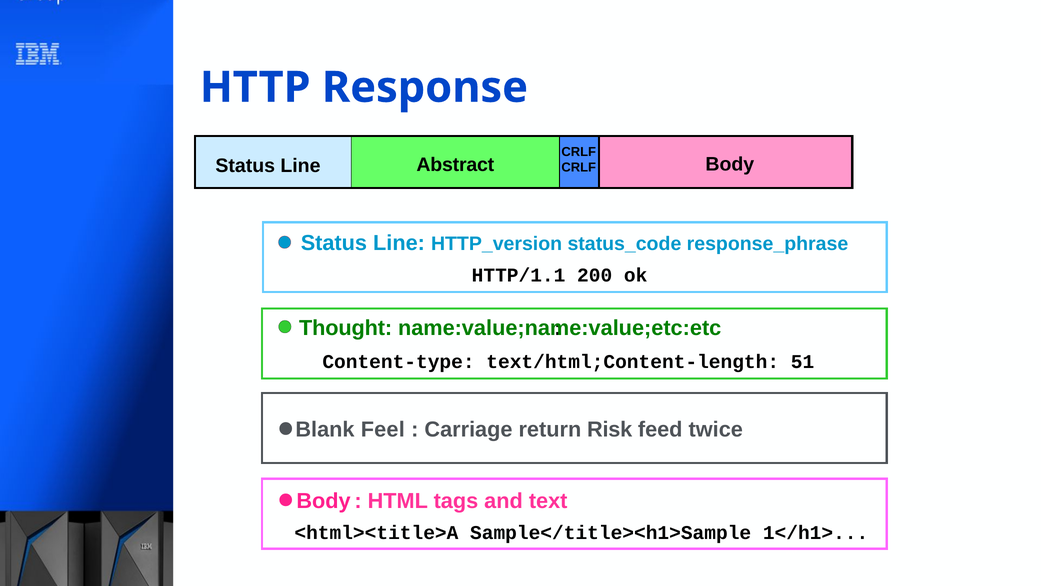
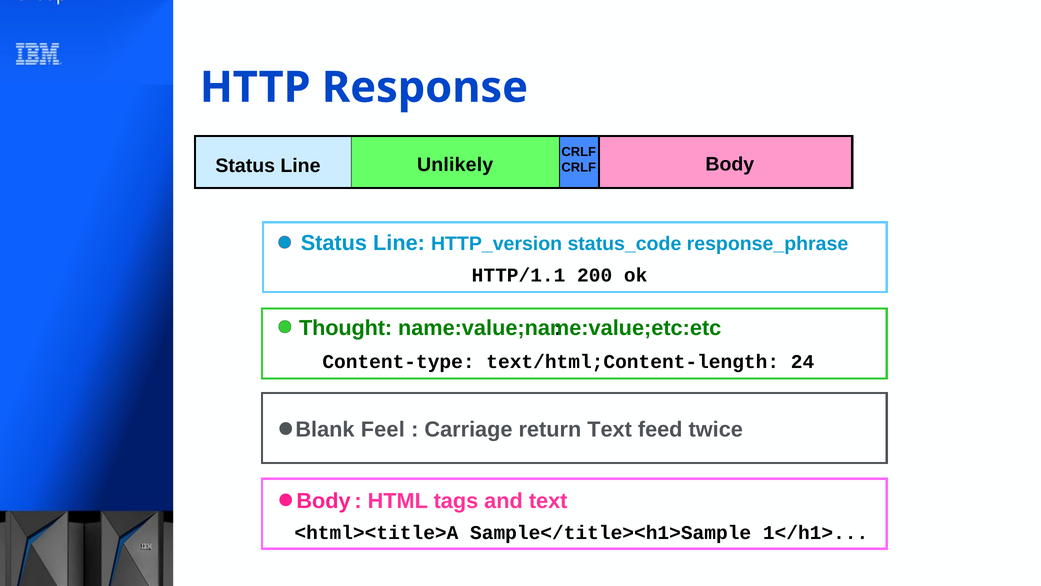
Abstract: Abstract -> Unlikely
51: 51 -> 24
return Risk: Risk -> Text
